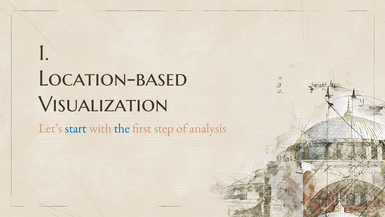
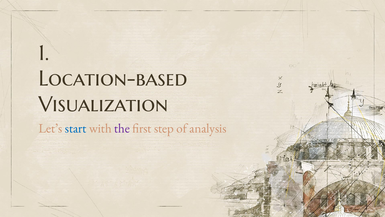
the colour: blue -> purple
